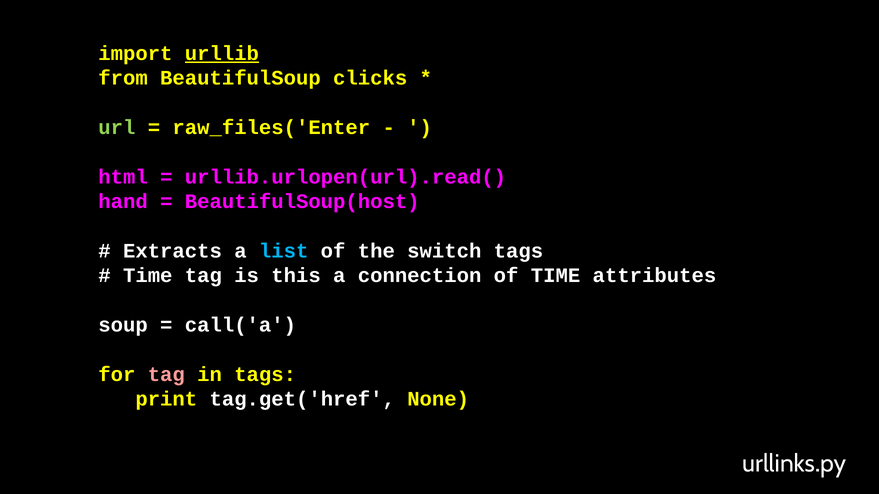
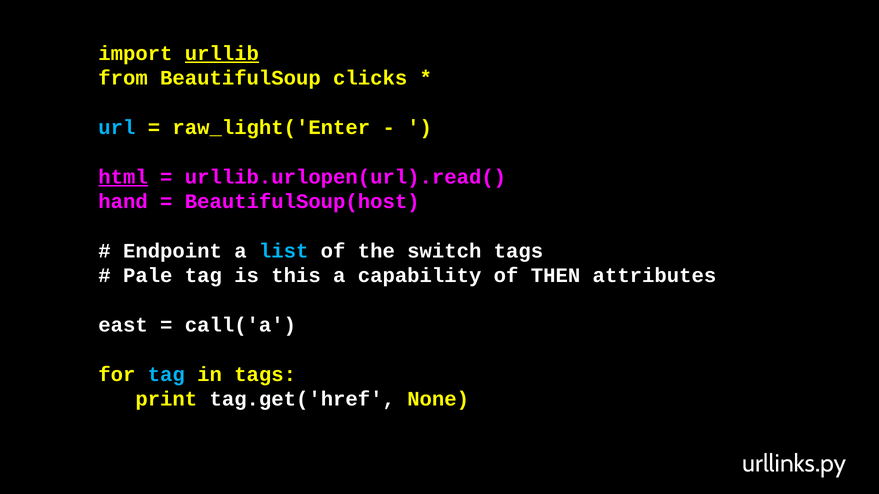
url colour: light green -> light blue
raw_files('Enter: raw_files('Enter -> raw_light('Enter
html underline: none -> present
Extracts: Extracts -> Endpoint
Time at (148, 276): Time -> Pale
connection: connection -> capability
of TIME: TIME -> THEN
soup: soup -> east
tag at (166, 375) colour: pink -> light blue
